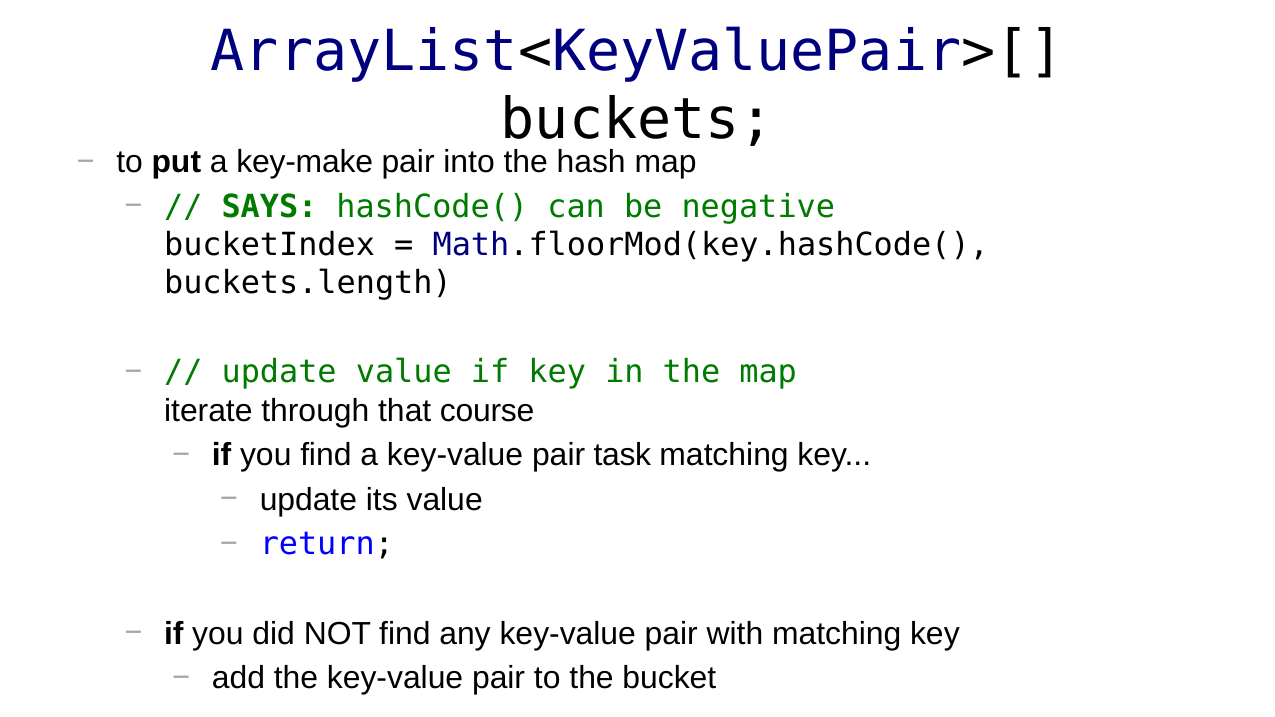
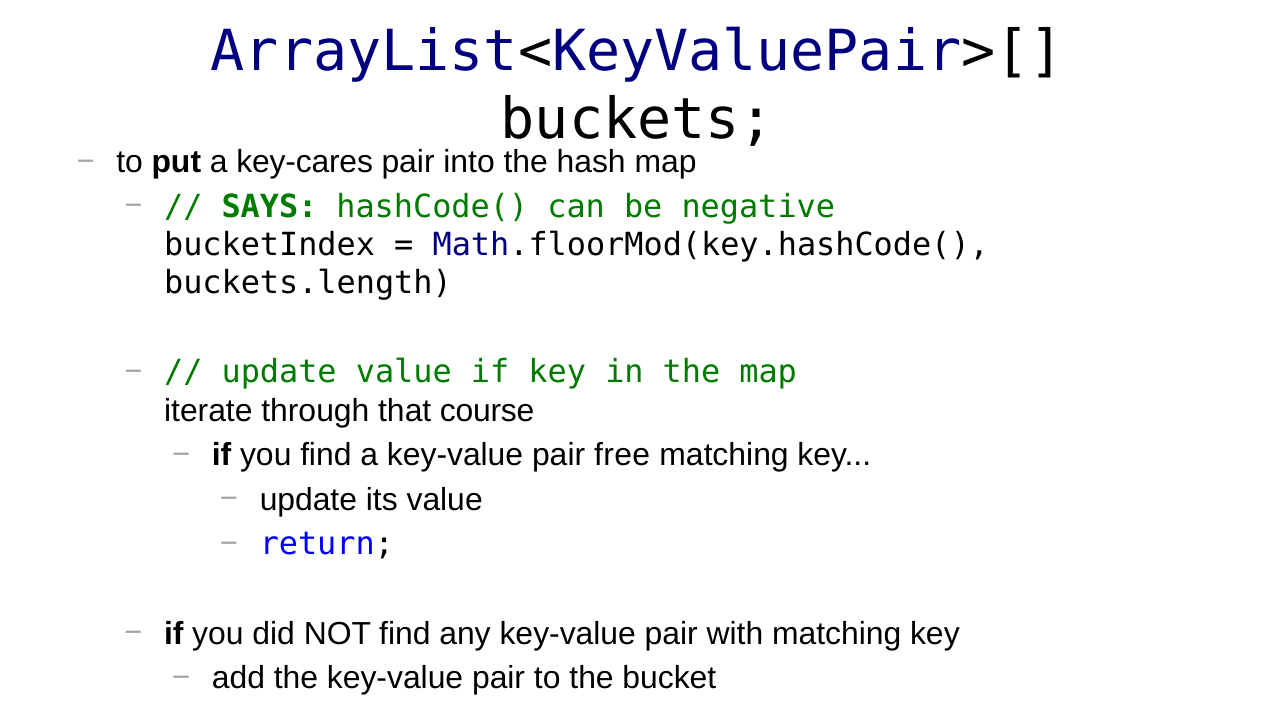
key-make: key-make -> key-cares
task: task -> free
